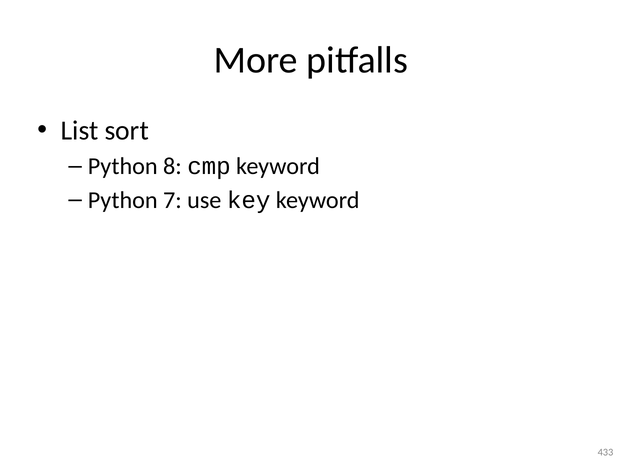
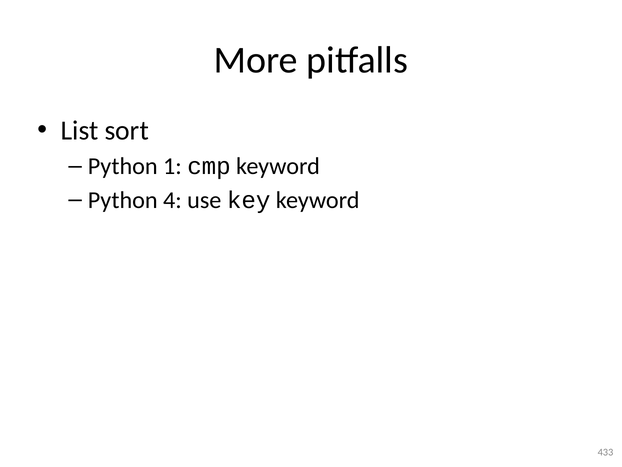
8: 8 -> 1
7: 7 -> 4
